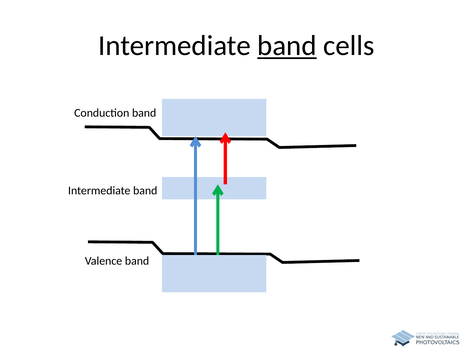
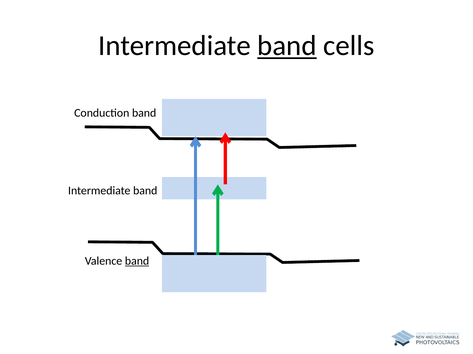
band at (137, 262) underline: none -> present
